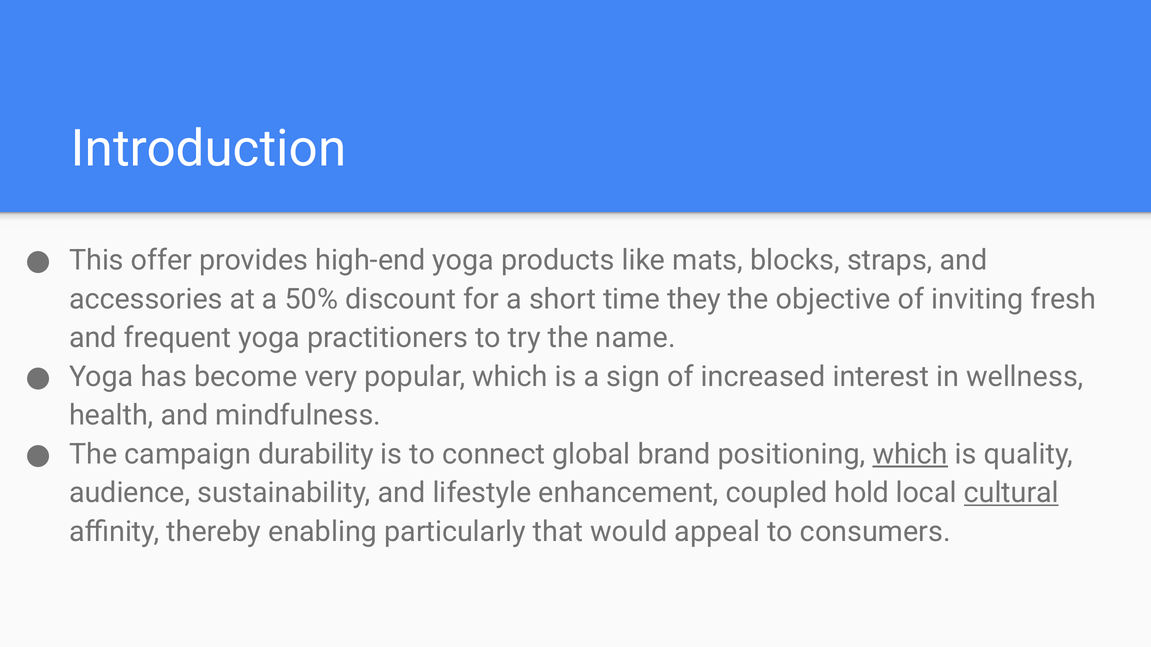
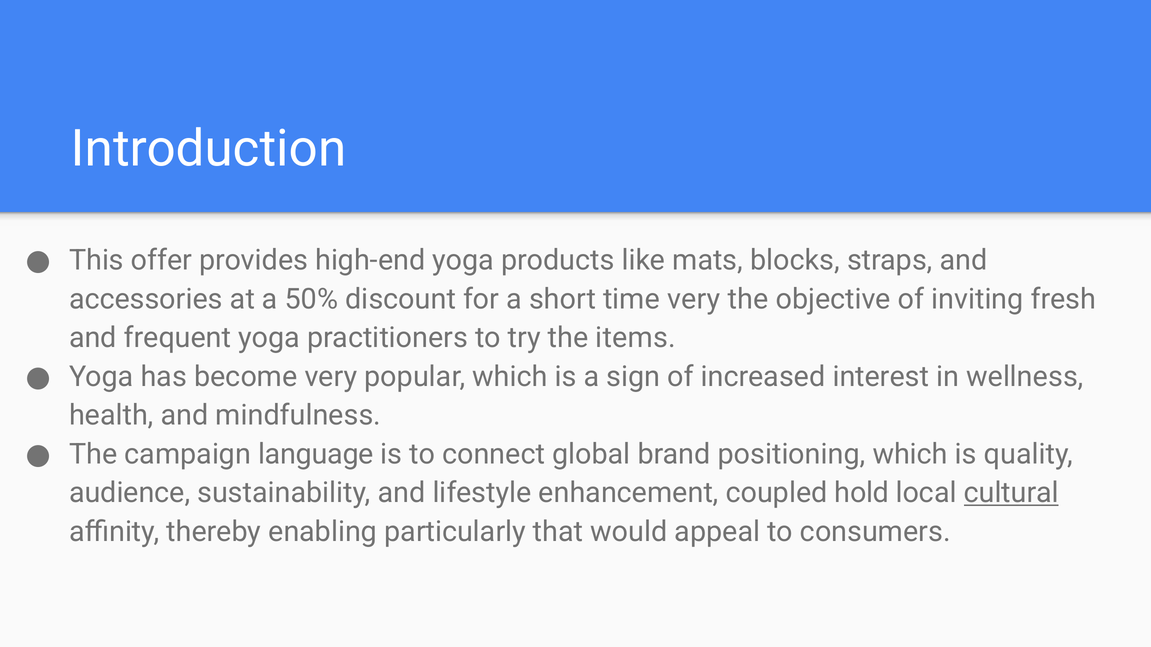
time they: they -> very
name: name -> items
durability: durability -> language
which at (910, 454) underline: present -> none
